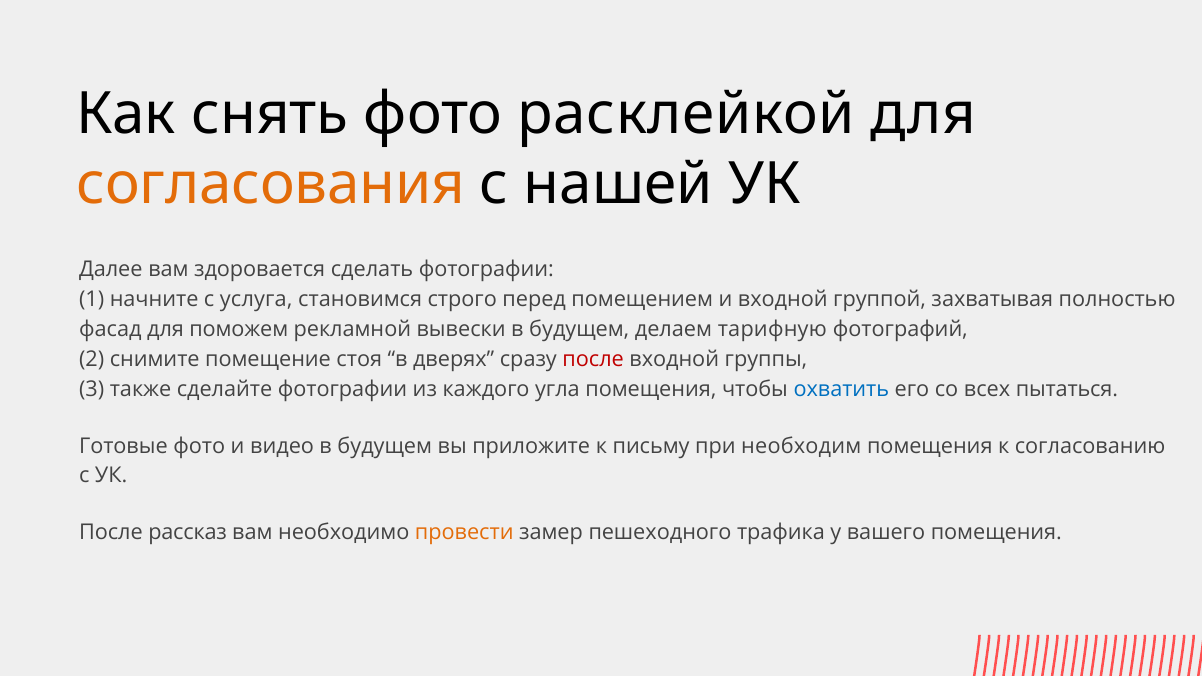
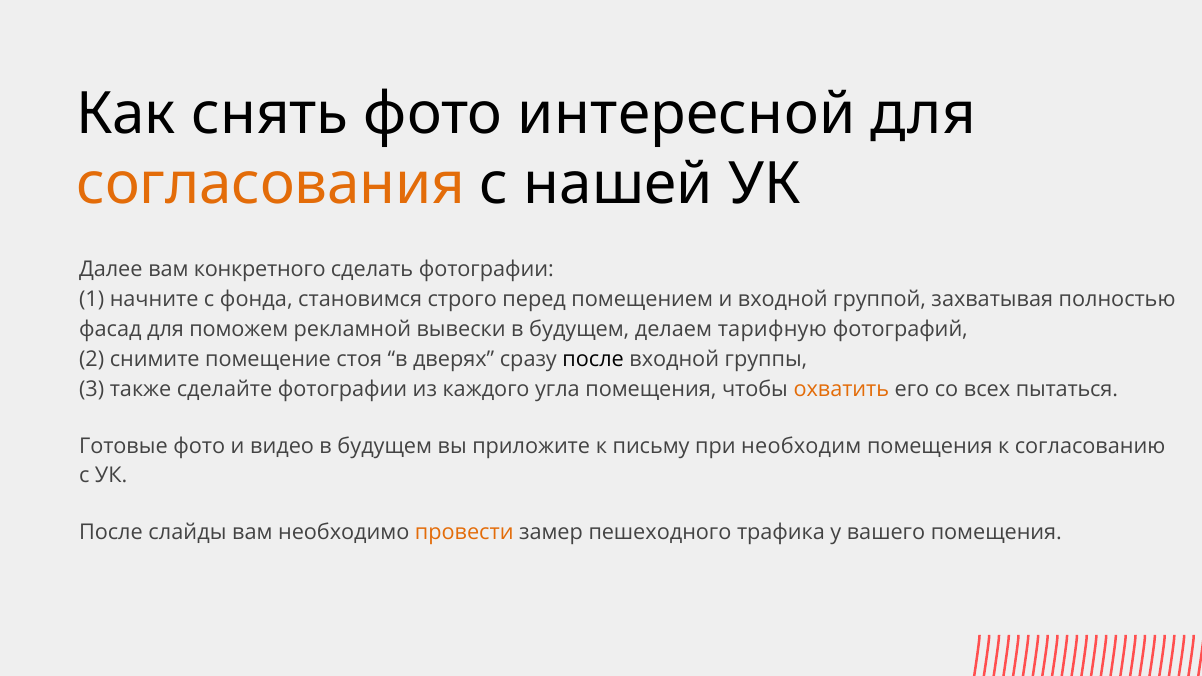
расклейкой: расклейкой -> интересной
здоровается: здоровается -> конкретного
услуга: услуга -> фонда
после at (593, 359) colour: red -> black
охватить colour: blue -> orange
рассказ: рассказ -> слайды
